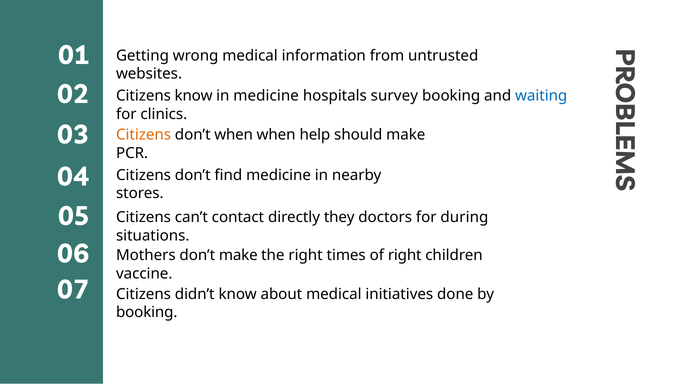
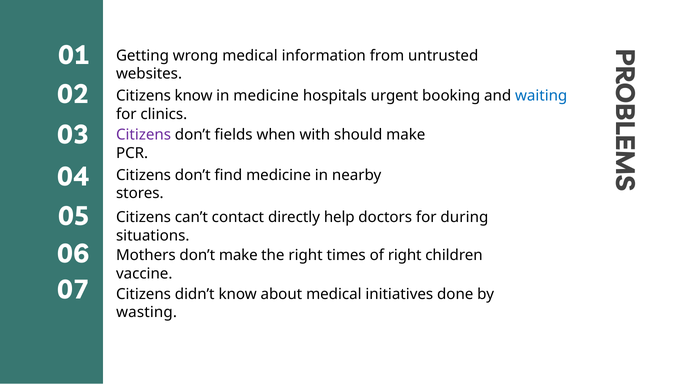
survey: survey -> urgent
Citizens at (144, 135) colour: orange -> purple
don’t when: when -> fields
help: help -> with
they: they -> help
booking at (147, 312): booking -> wasting
